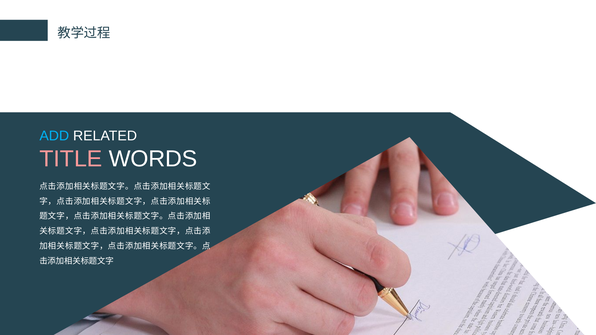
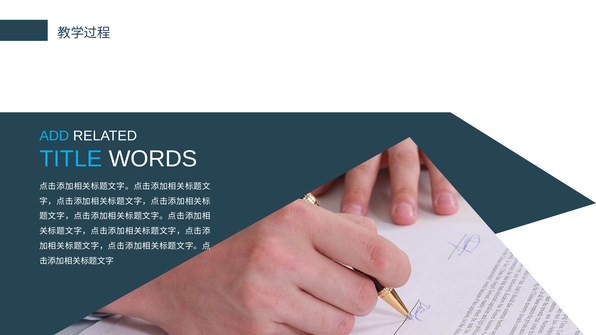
TITLE colour: pink -> light blue
